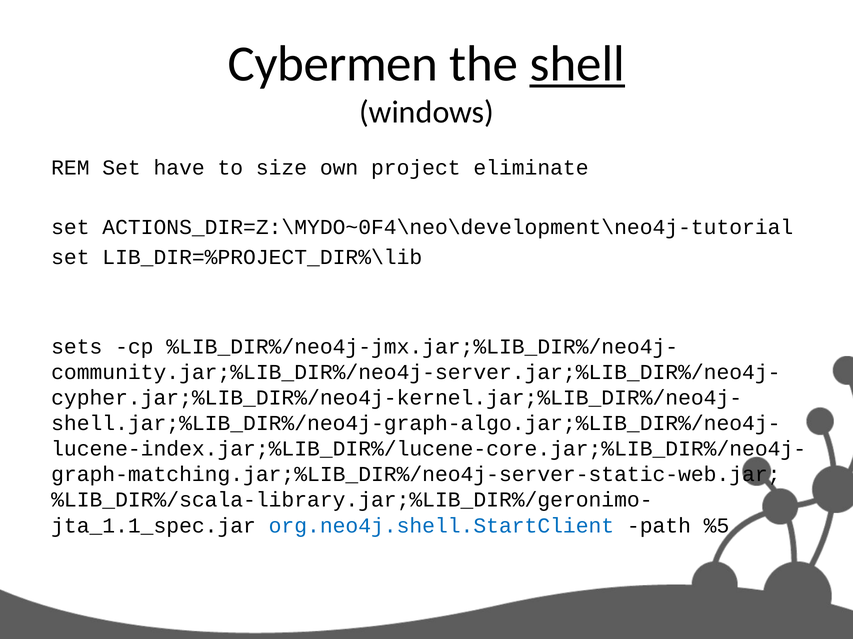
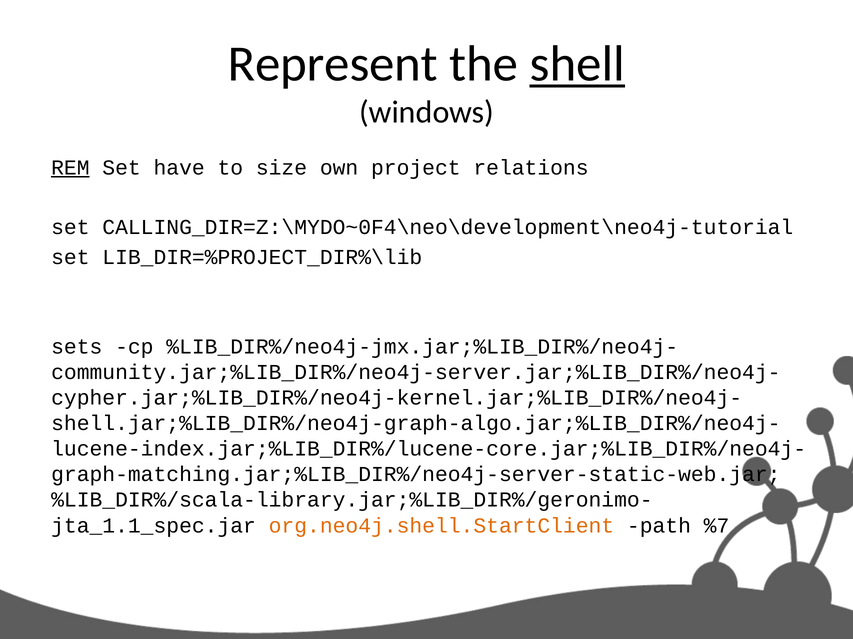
Cybermen: Cybermen -> Represent
REM underline: none -> present
eliminate: eliminate -> relations
ACTIONS_DIR=Z:\MYDO~0F4\neo\development\neo4j-tutorial: ACTIONS_DIR=Z:\MYDO~0F4\neo\development\neo4j-tutorial -> CALLING_DIR=Z:\MYDO~0F4\neo\development\neo4j-tutorial
org.neo4j.shell.StartClient colour: blue -> orange
%5: %5 -> %7
